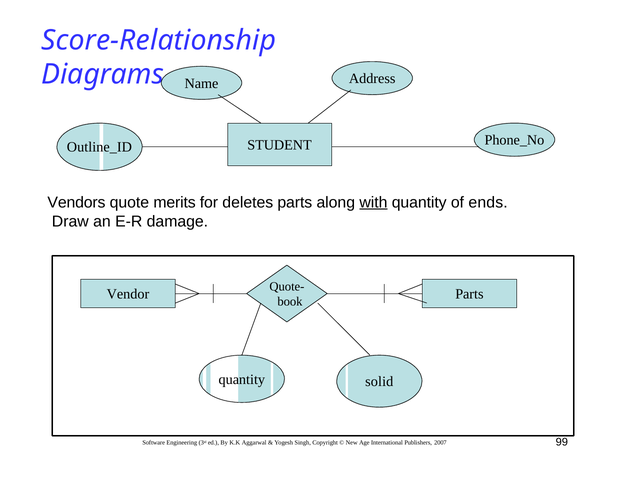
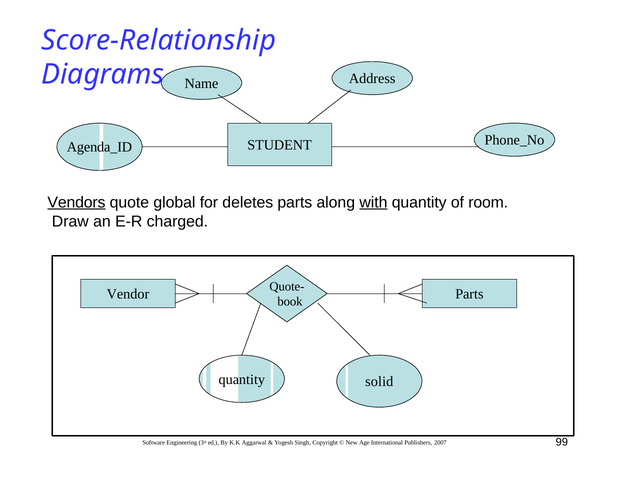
Outline_ID: Outline_ID -> Agenda_ID
Vendors underline: none -> present
merits: merits -> global
ends: ends -> room
damage: damage -> charged
